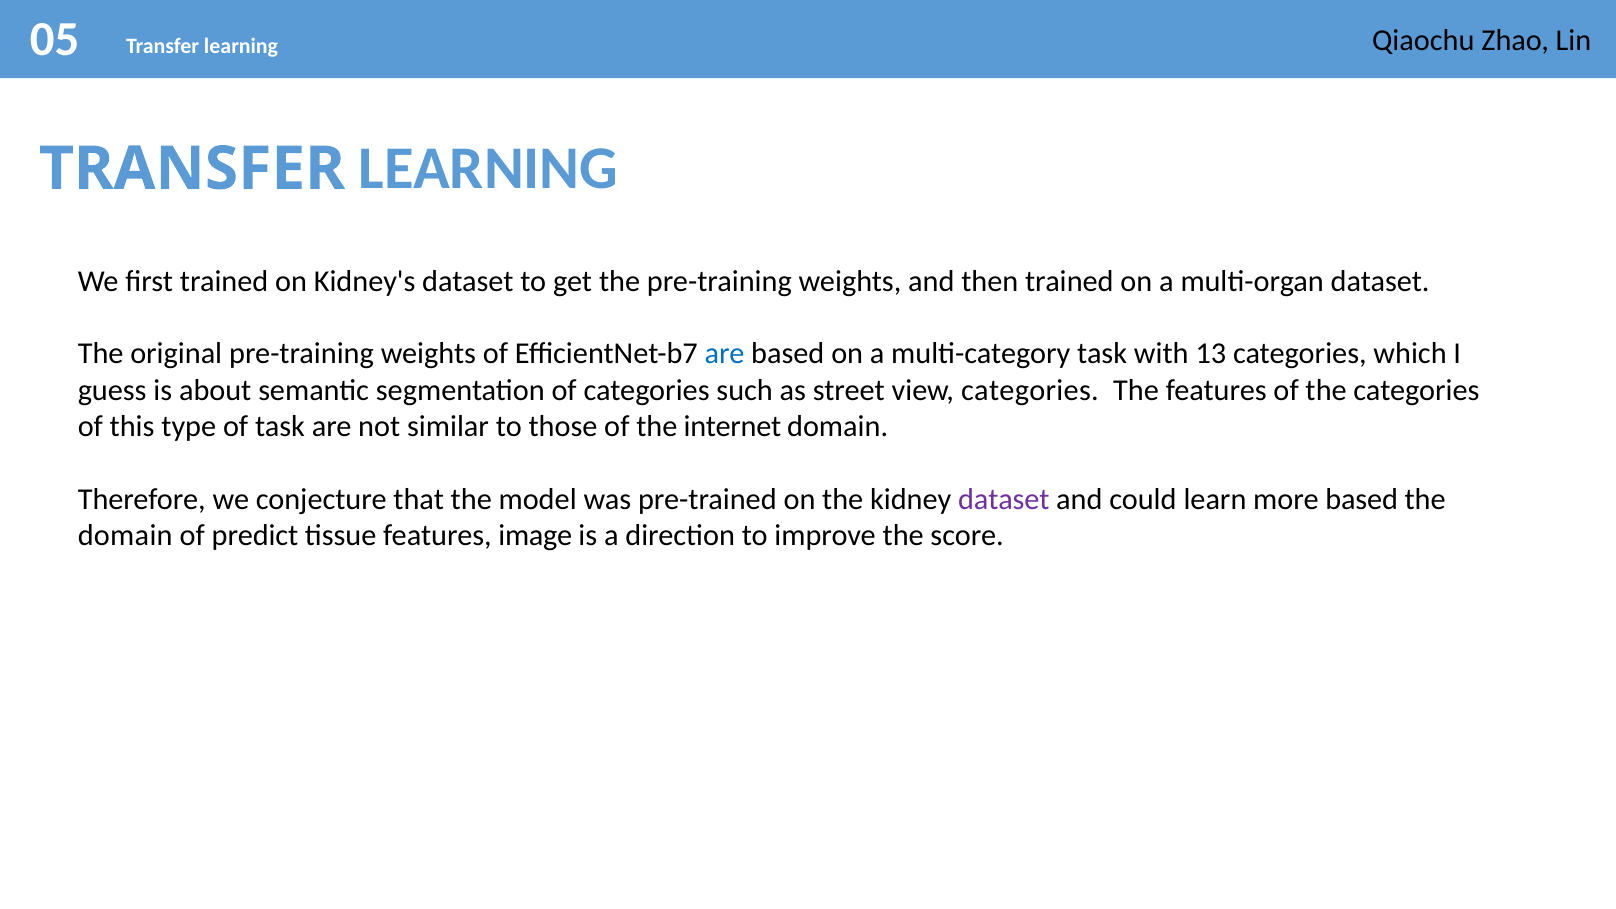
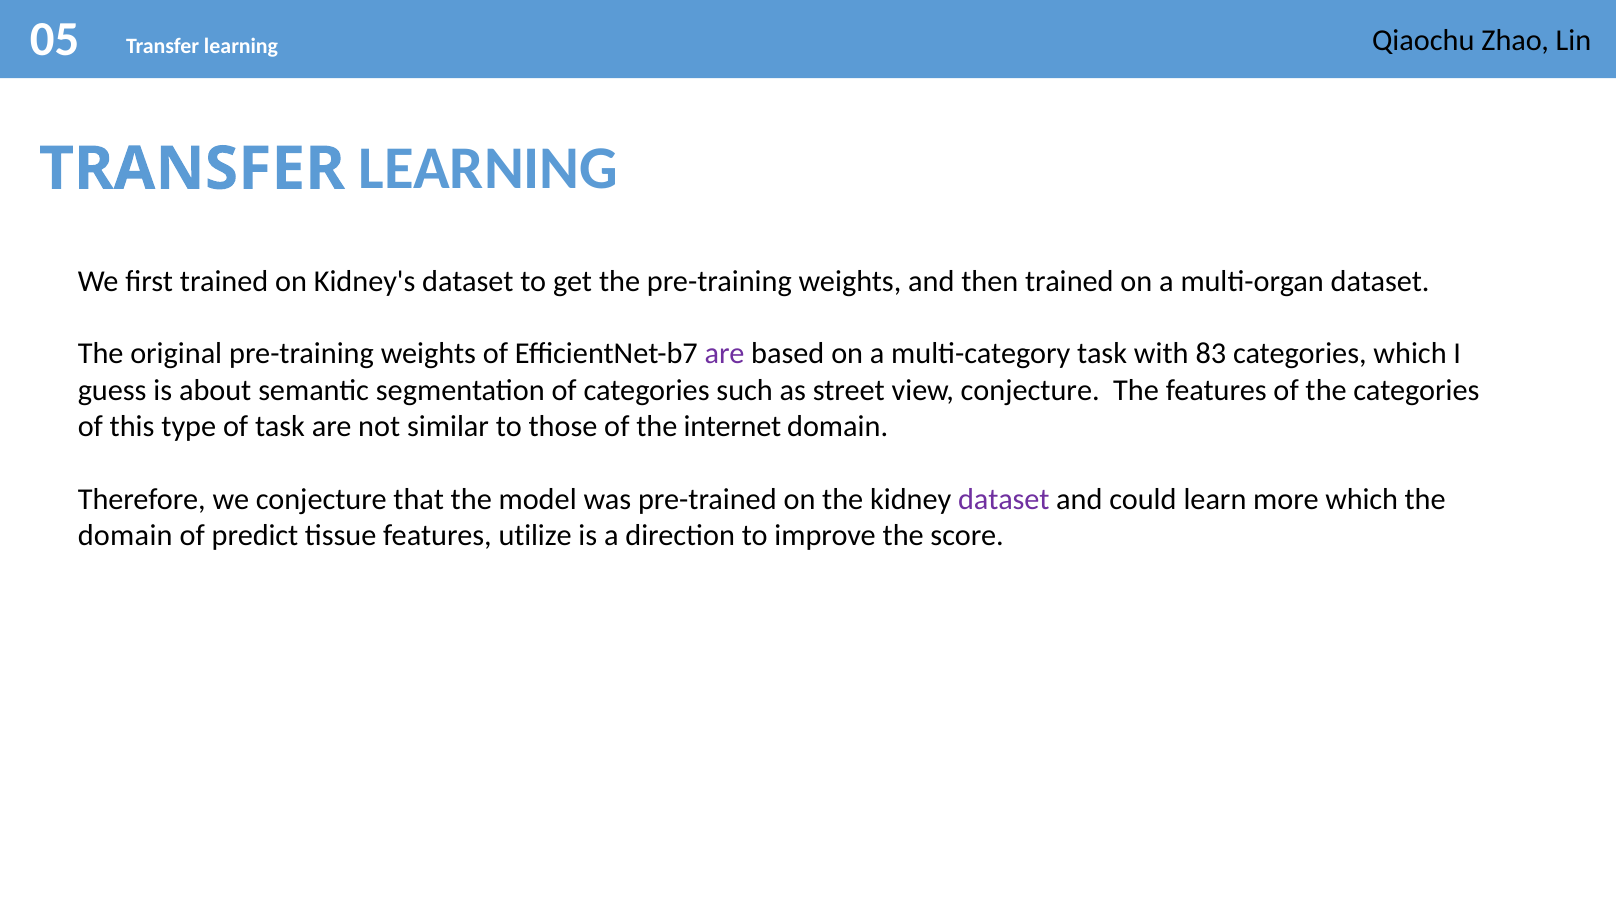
are at (725, 354) colour: blue -> purple
13: 13 -> 83
view categories: categories -> conjecture
more based: based -> which
image: image -> utilize
